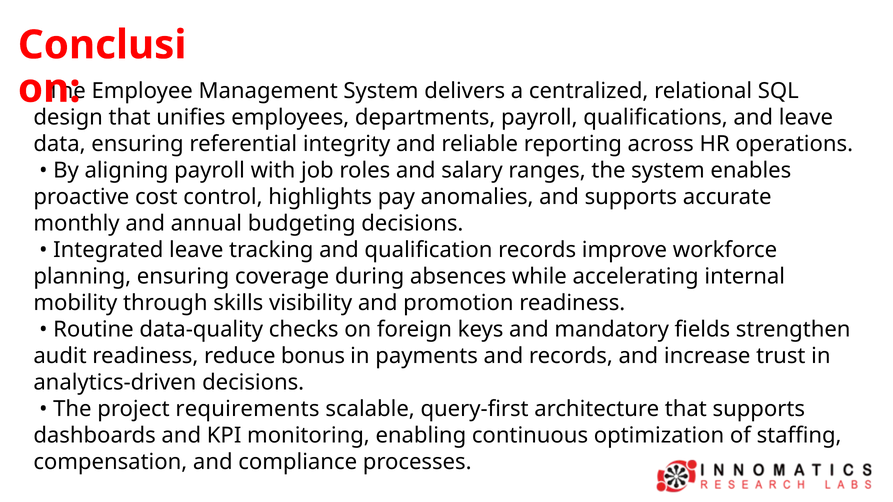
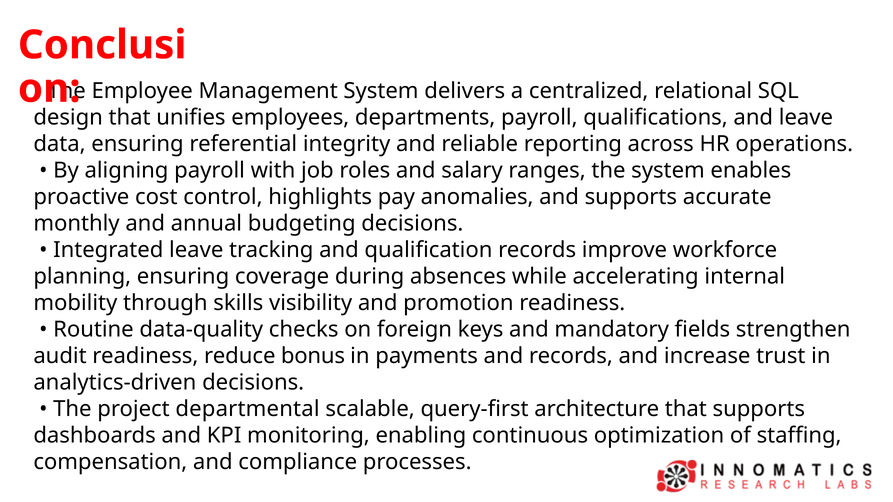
requirements: requirements -> departmental
